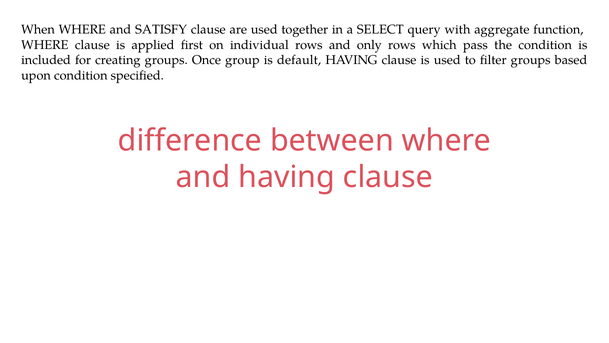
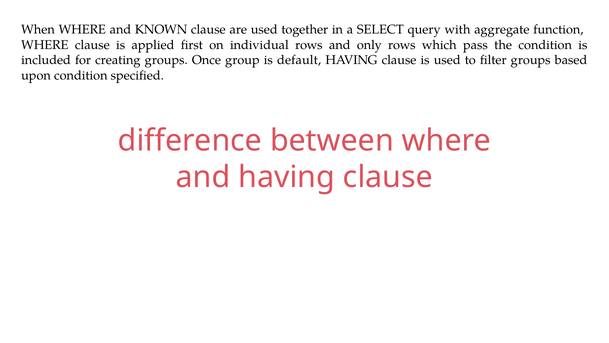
SATISFY: SATISFY -> KNOWN
